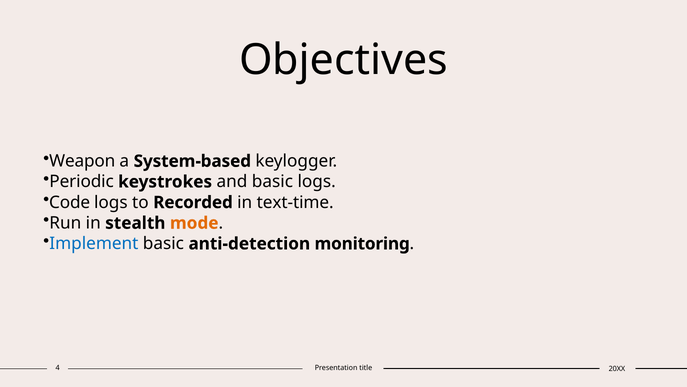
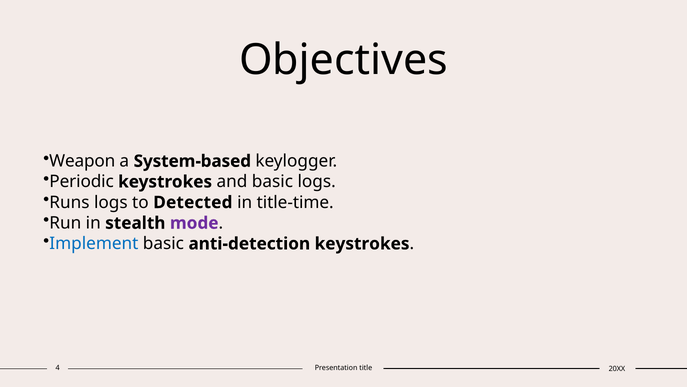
Code: Code -> Runs
Recorded: Recorded -> Detected
text-time: text-time -> title-time
mode colour: orange -> purple
anti-detection monitoring: monitoring -> keystrokes
